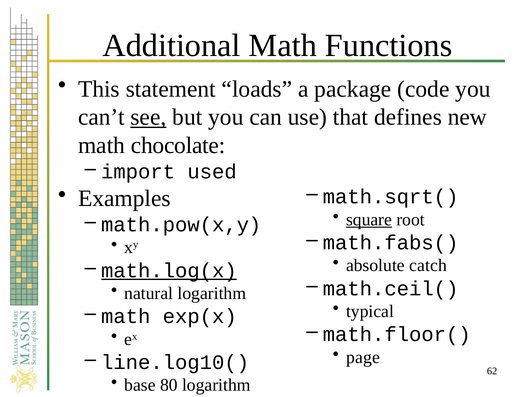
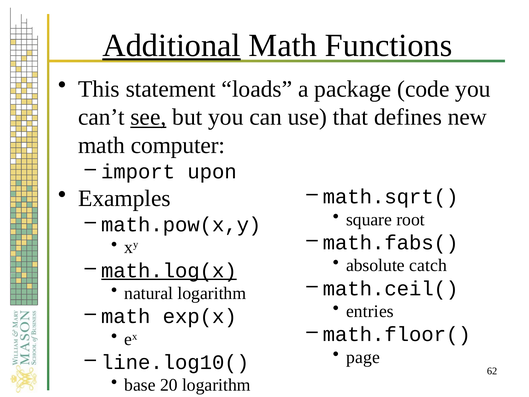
Additional underline: none -> present
chocolate: chocolate -> computer
used: used -> upon
square underline: present -> none
typical: typical -> entries
80: 80 -> 20
